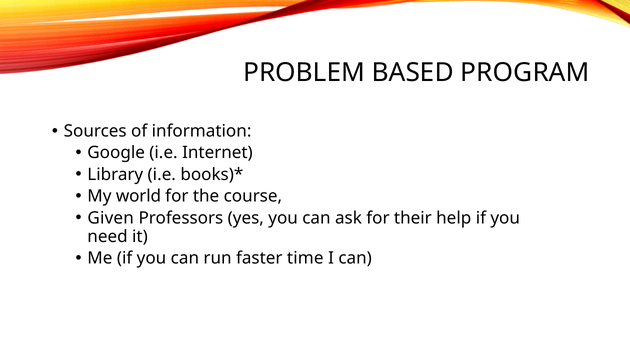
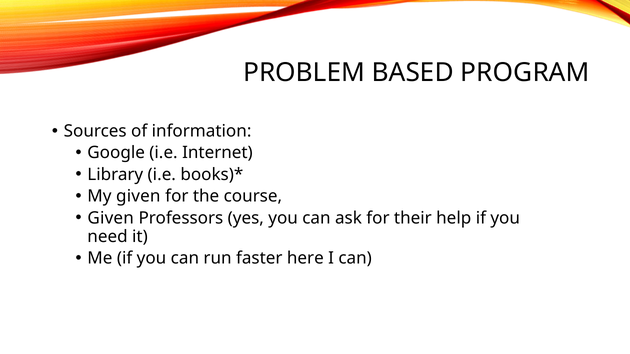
My world: world -> given
time: time -> here
